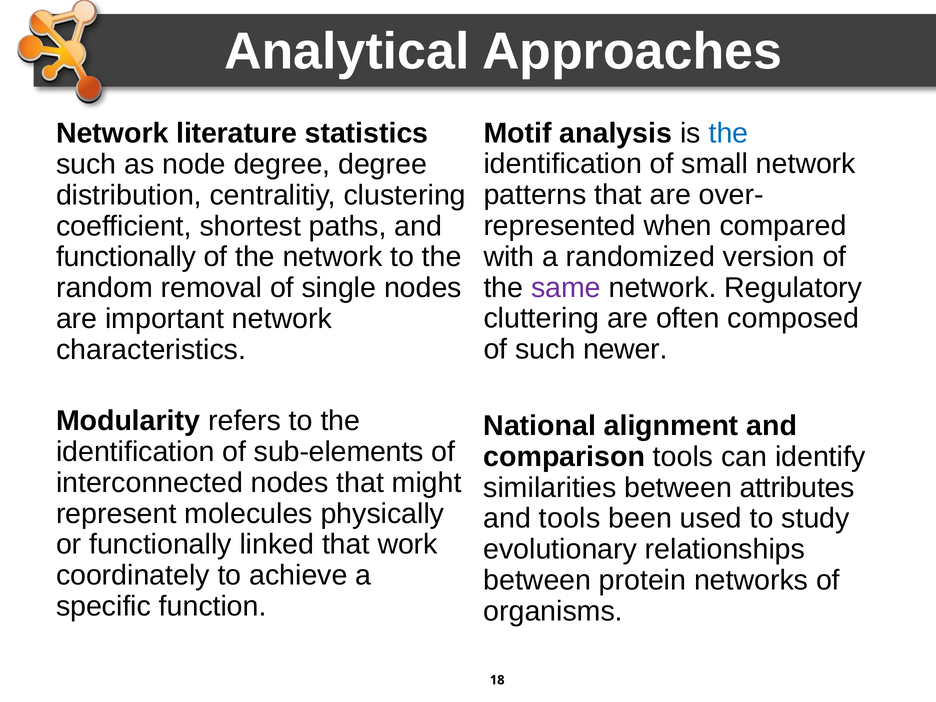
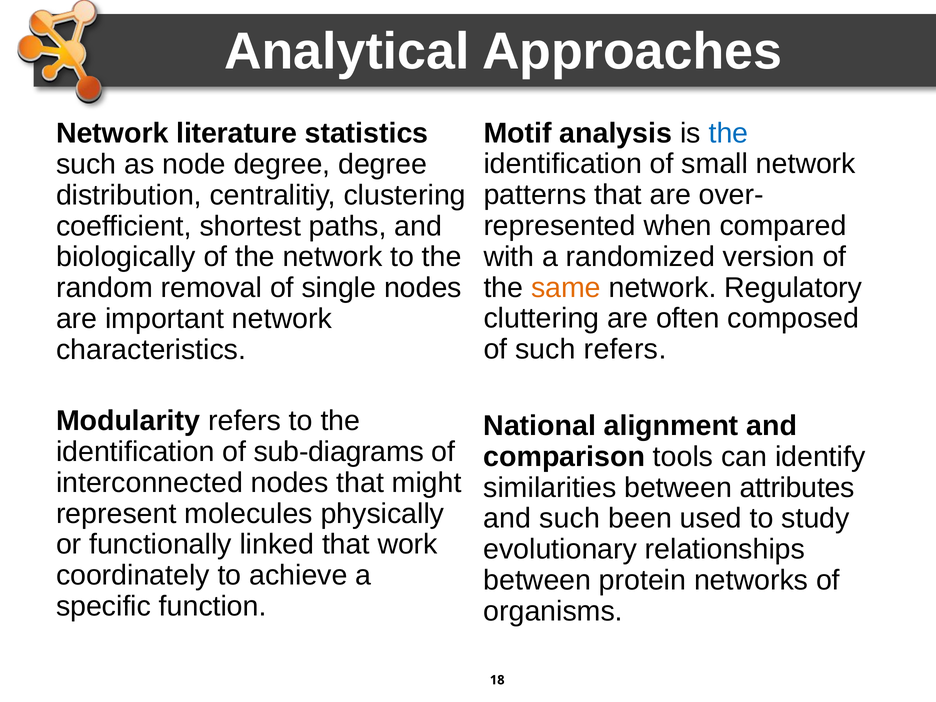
functionally at (126, 257): functionally -> biologically
same colour: purple -> orange
such newer: newer -> refers
sub-elements: sub-elements -> sub-diagrams
and tools: tools -> such
